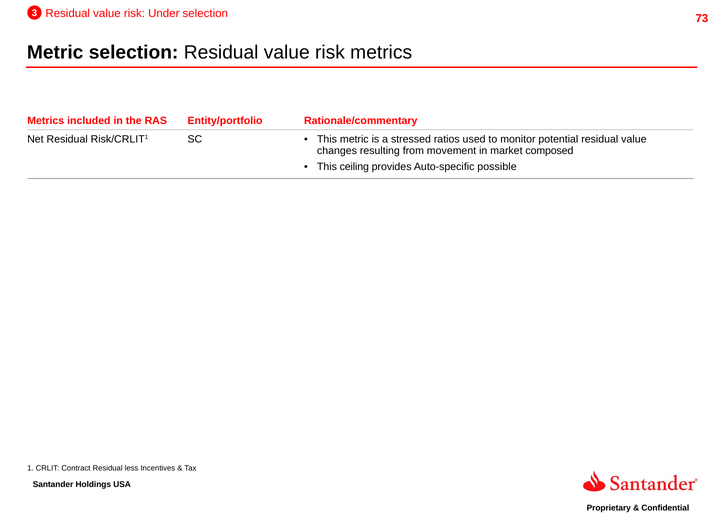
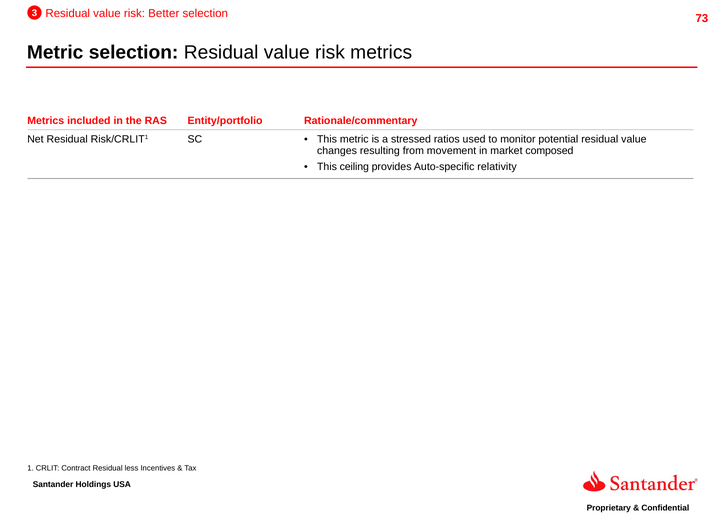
Under: Under -> Better
possible: possible -> relativity
